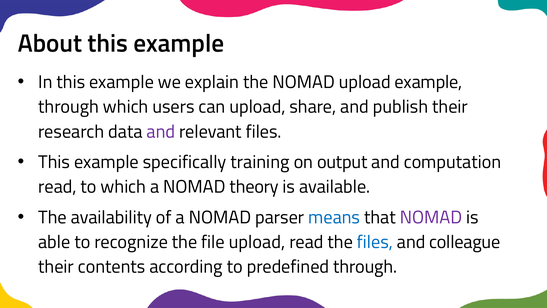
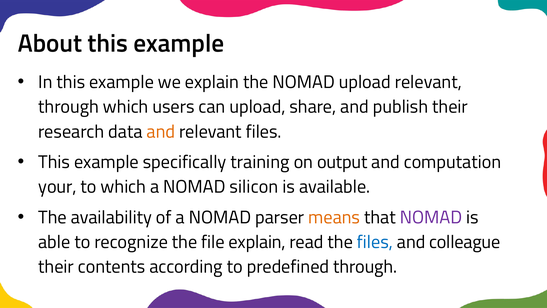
upload example: example -> relevant
and at (161, 132) colour: purple -> orange
read at (57, 187): read -> your
theory: theory -> silicon
means colour: blue -> orange
file upload: upload -> explain
